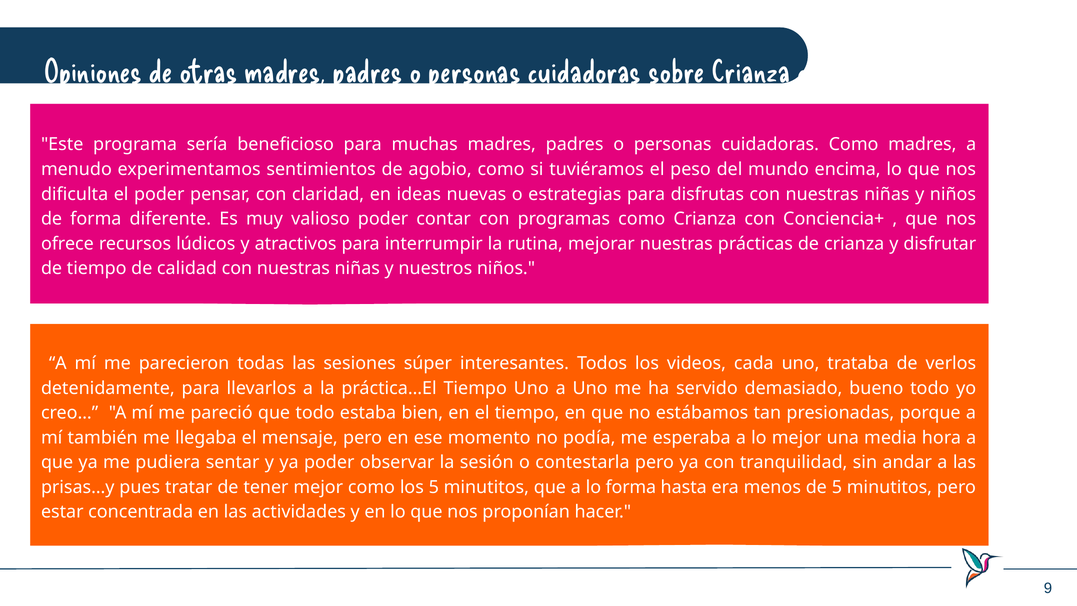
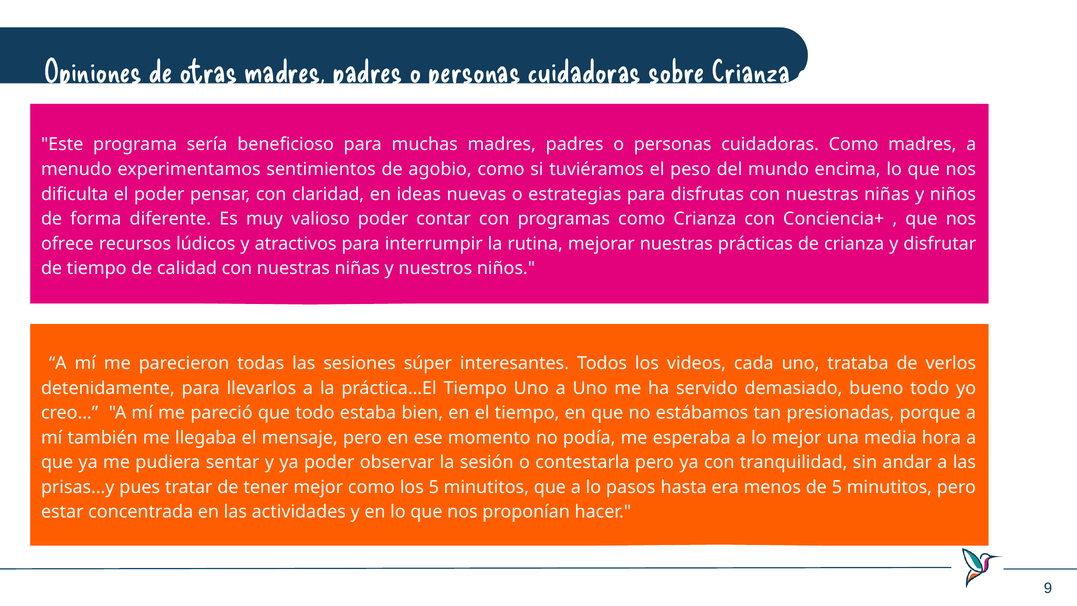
lo forma: forma -> pasos
